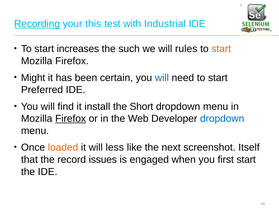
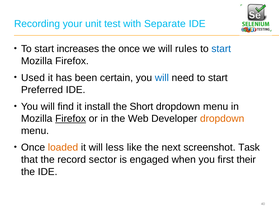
Recording underline: present -> none
this: this -> unit
Industrial: Industrial -> Separate
the such: such -> once
start at (221, 49) colour: orange -> blue
Might: Might -> Used
dropdown at (222, 119) colour: blue -> orange
Itself: Itself -> Task
issues: issues -> sector
first start: start -> their
